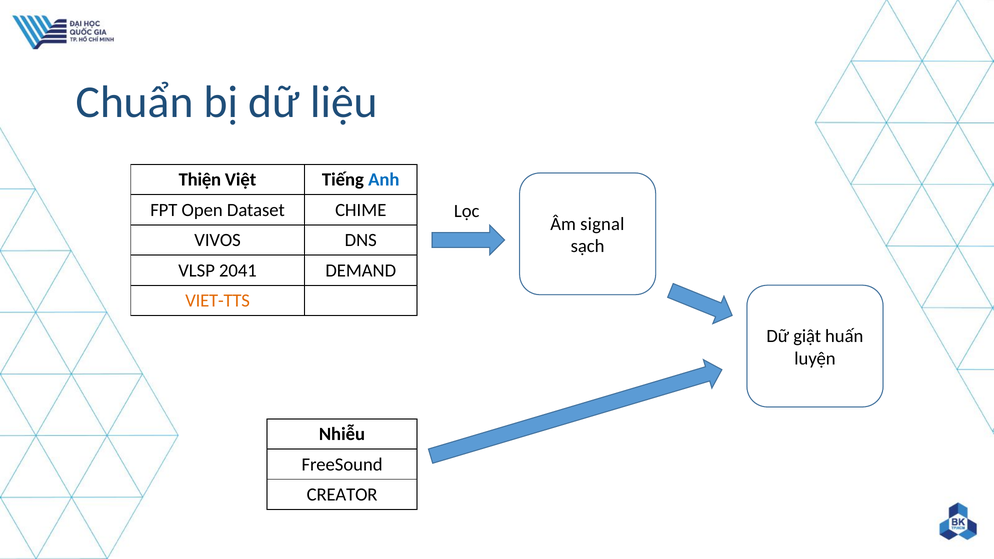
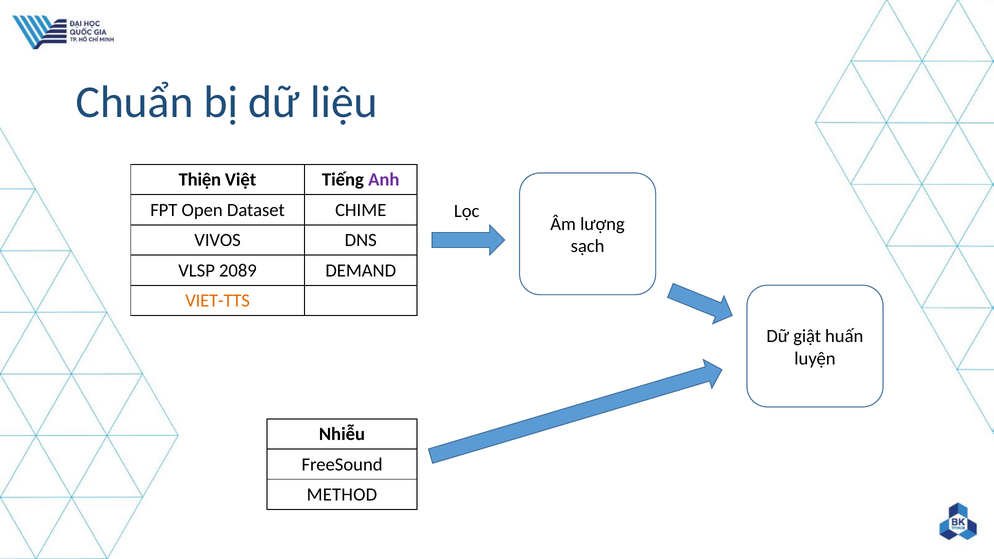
Anh colour: blue -> purple
signal: signal -> lượng
2041: 2041 -> 2089
CREATOR: CREATOR -> METHOD
